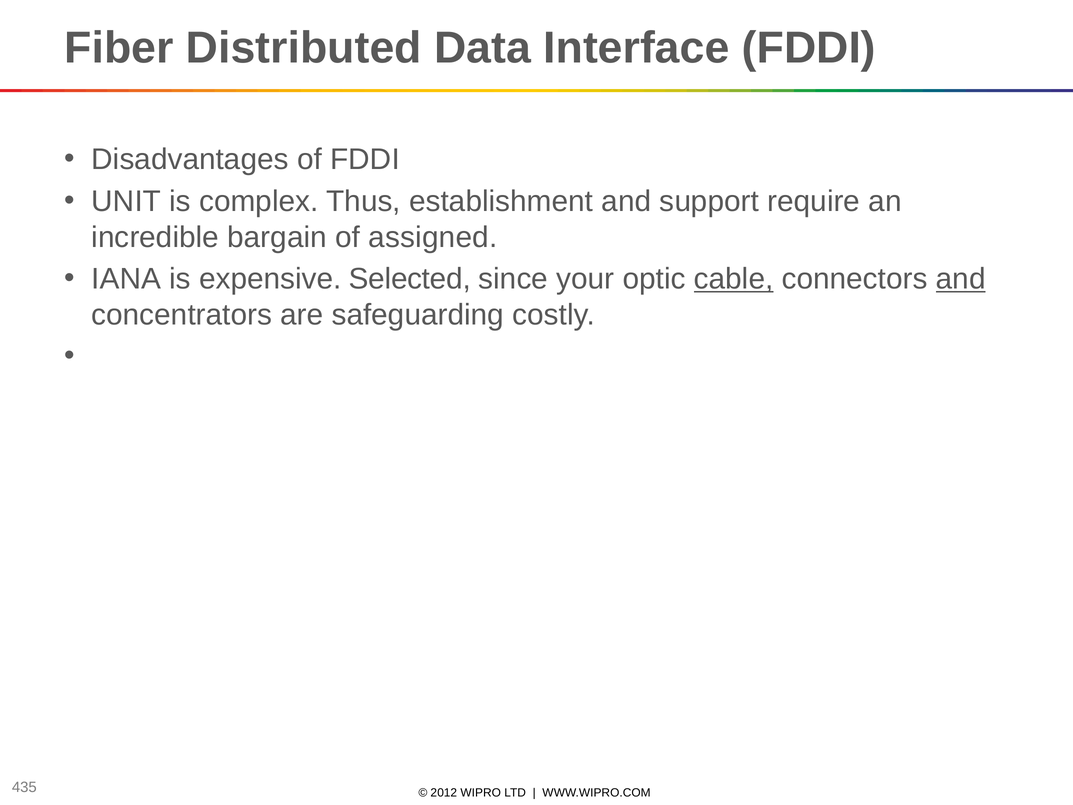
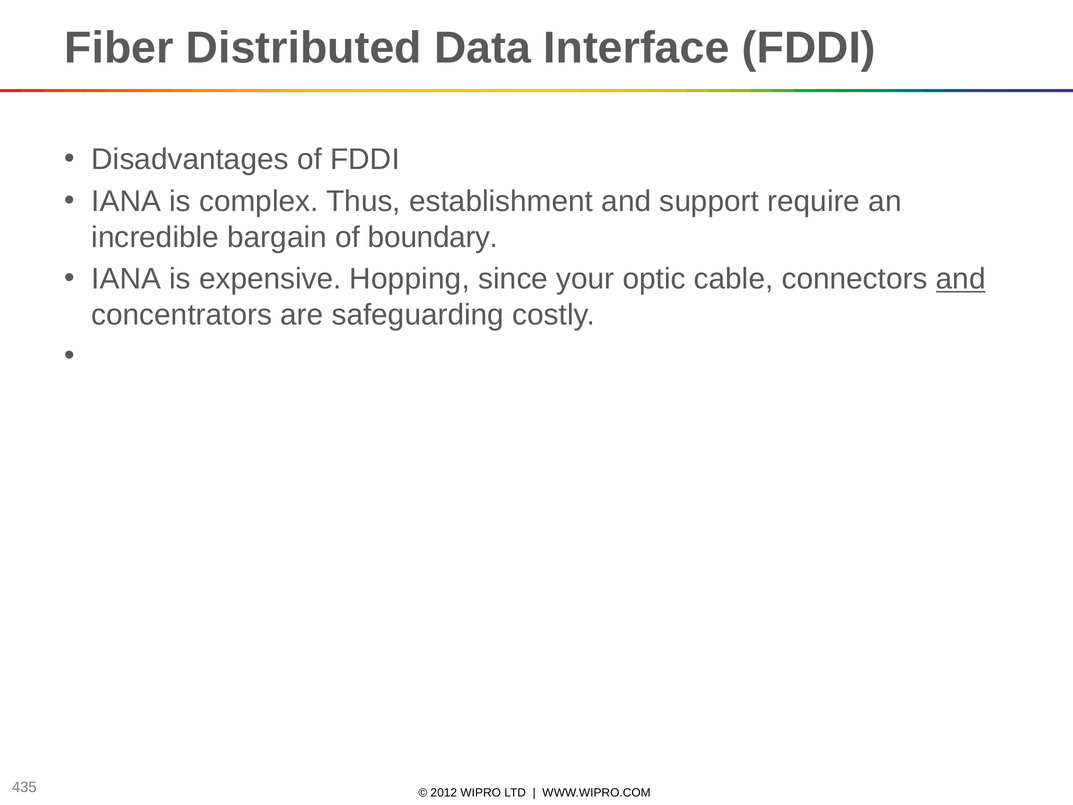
UNIT at (126, 201): UNIT -> IANA
assigned: assigned -> boundary
Selected: Selected -> Hopping
cable underline: present -> none
